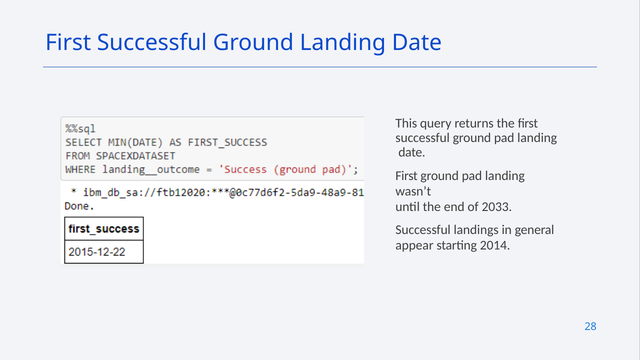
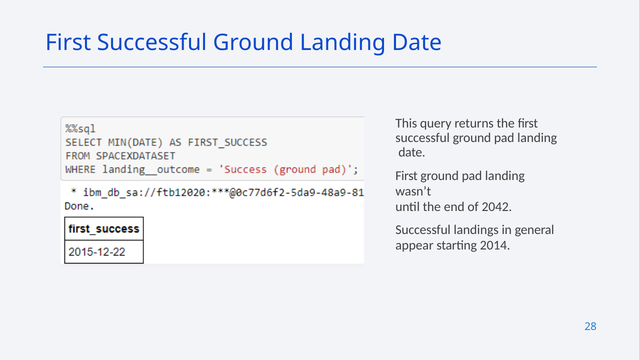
2033: 2033 -> 2042
